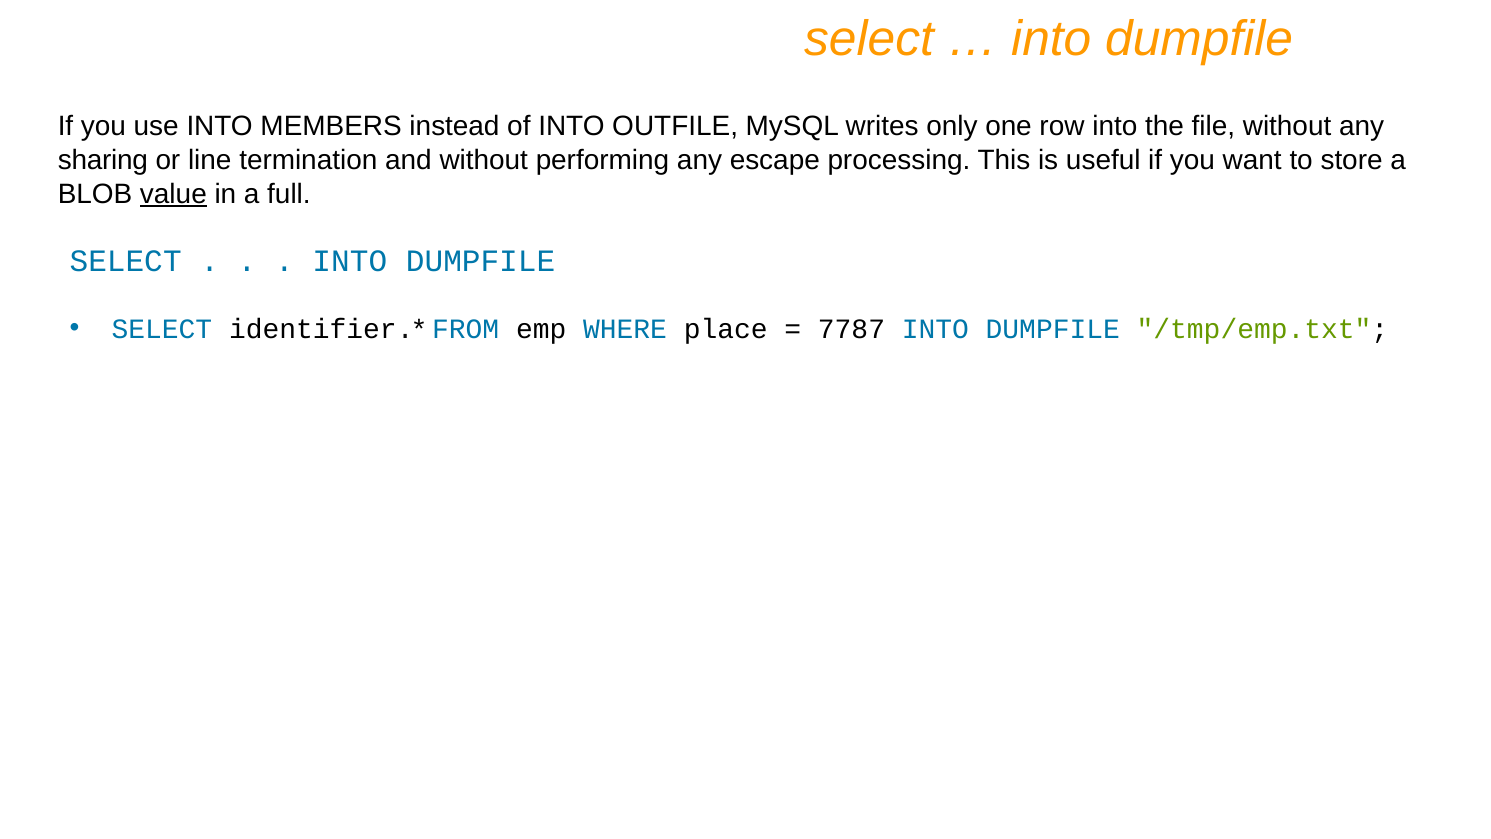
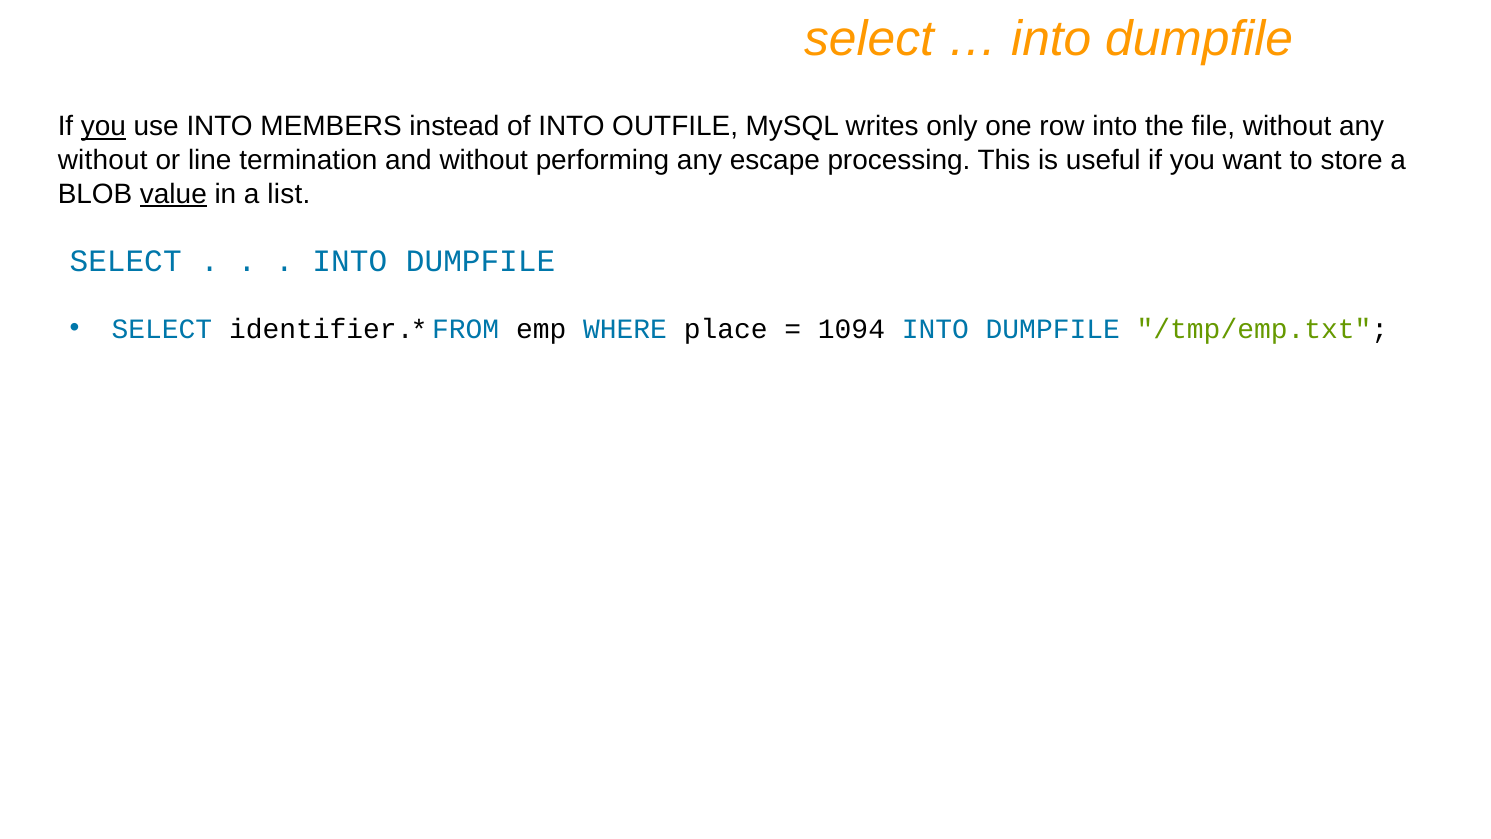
you at (103, 127) underline: none -> present
sharing at (103, 160): sharing -> without
full: full -> list
7787: 7787 -> 1094
